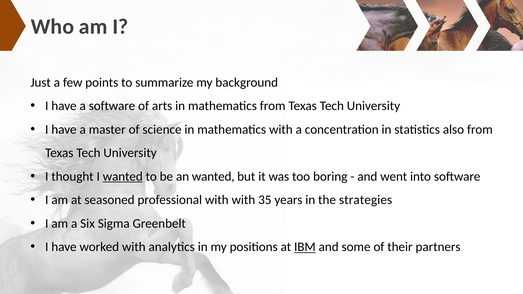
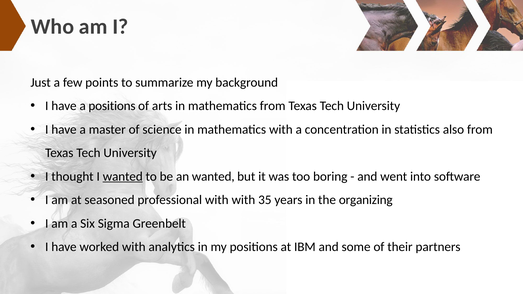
a software: software -> positions
strategies: strategies -> organizing
IBM underline: present -> none
